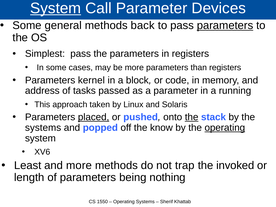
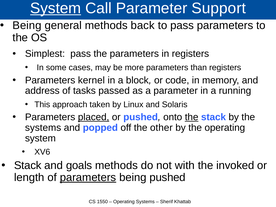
Devices: Devices -> Support
Some at (27, 26): Some -> Being
parameters at (225, 26) underline: present -> none
know: know -> other
operating at (225, 128) underline: present -> none
Least at (28, 165): Least -> Stack
and more: more -> goals
trap: trap -> with
parameters at (88, 177) underline: none -> present
being nothing: nothing -> pushed
